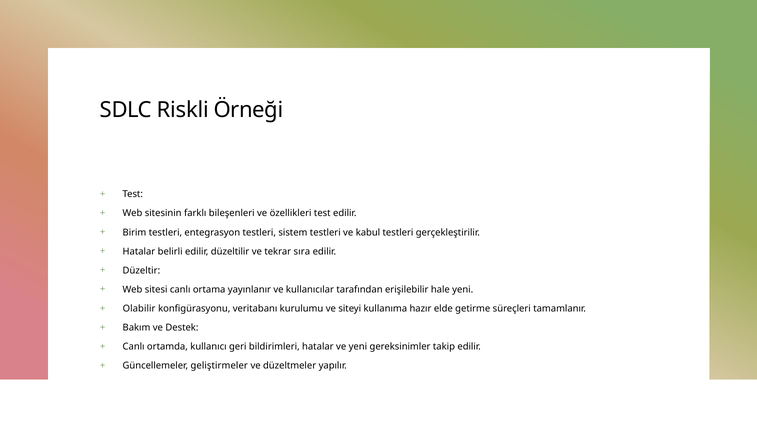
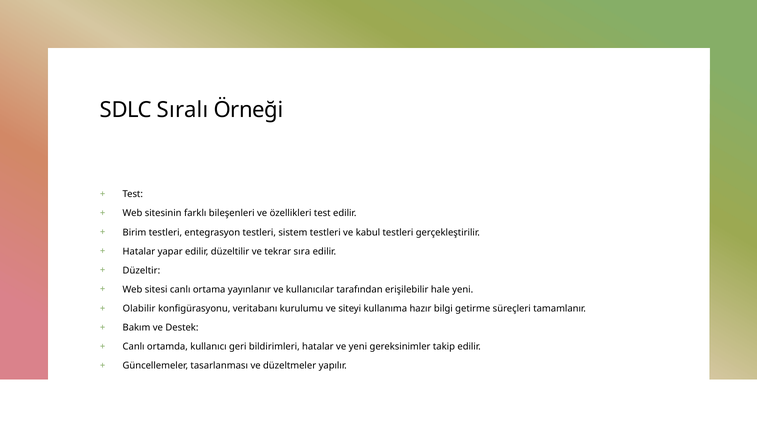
Riskli: Riskli -> Sıralı
belirli: belirli -> yapar
elde: elde -> bilgi
geliştirmeler: geliştirmeler -> tasarlanması
